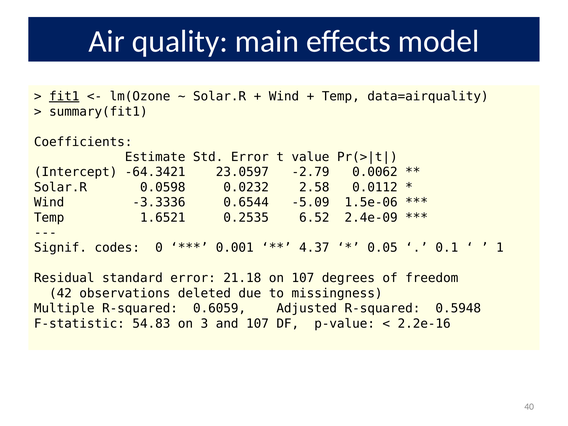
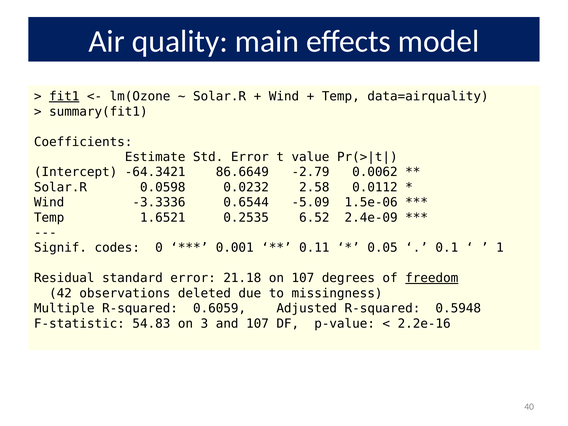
23.0597: 23.0597 -> 86.6649
4.37: 4.37 -> 0.11
freedom underline: none -> present
